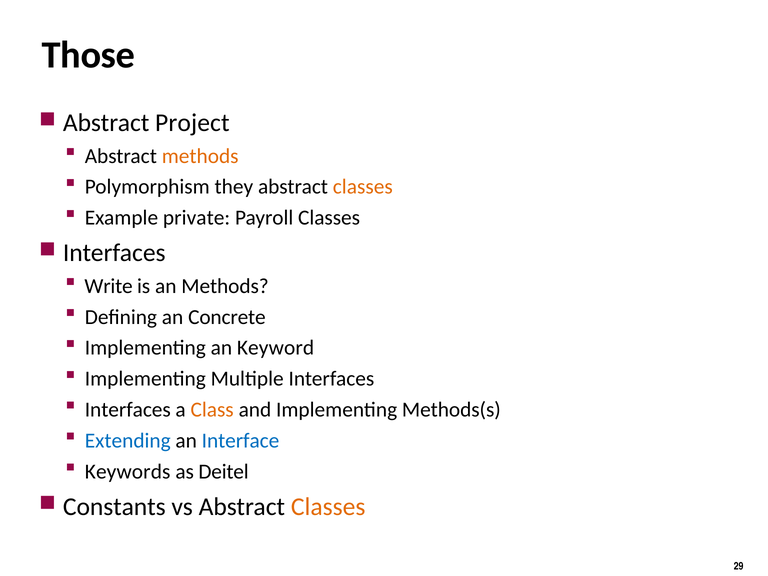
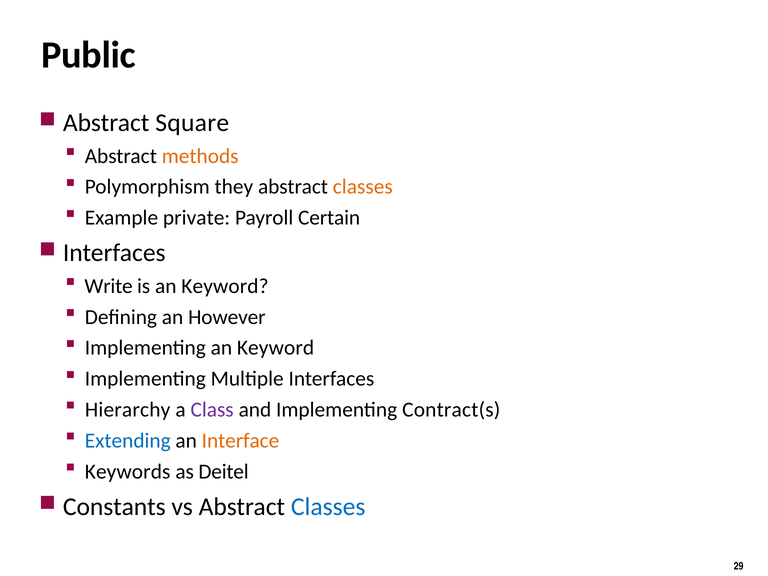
Those: Those -> Public
Project: Project -> Square
Payroll Classes: Classes -> Certain
is an Methods: Methods -> Keyword
Concrete: Concrete -> However
Interfaces at (128, 410): Interfaces -> Hierarchy
Class colour: orange -> purple
Methods(s: Methods(s -> Contract(s
Interface colour: blue -> orange
Classes at (328, 507) colour: orange -> blue
